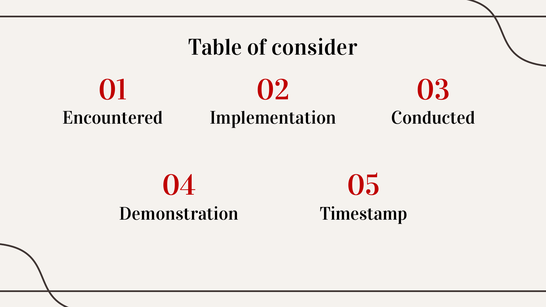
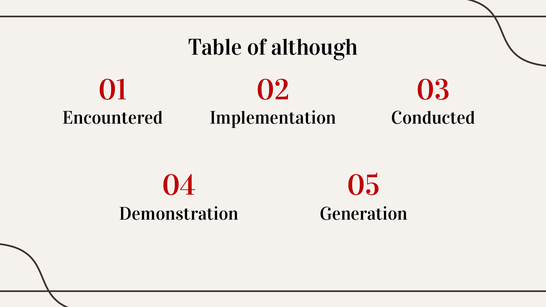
consider: consider -> although
Timestamp: Timestamp -> Generation
